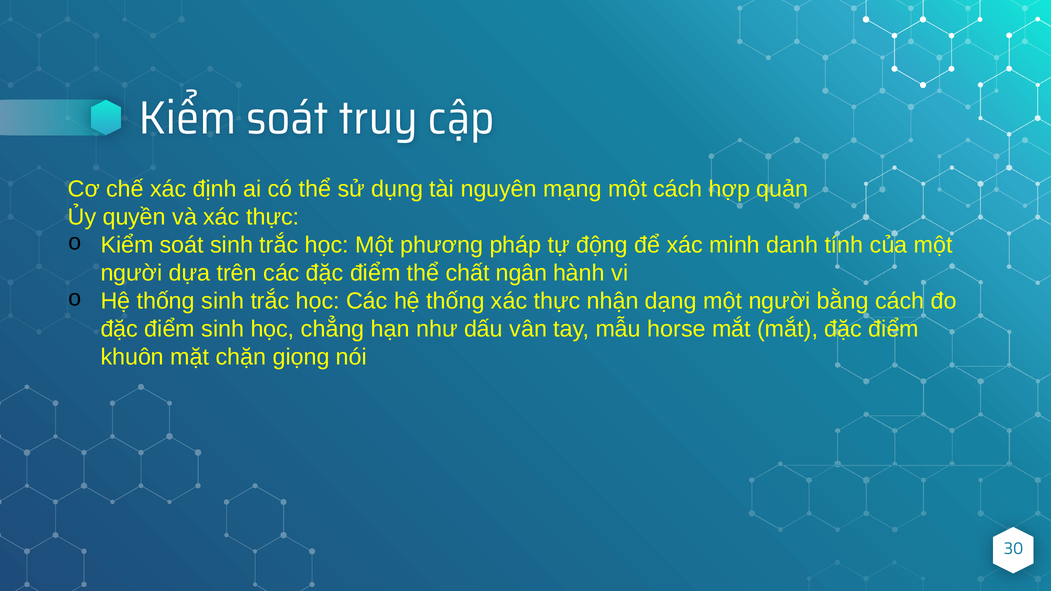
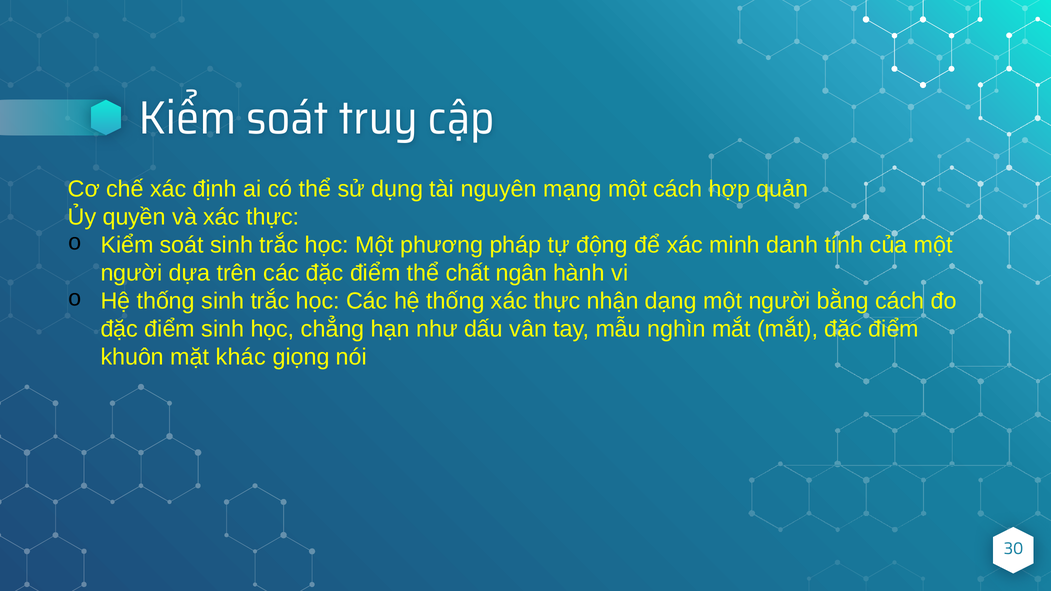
horse: horse -> nghìn
chặn: chặn -> khác
